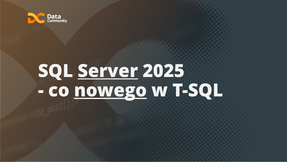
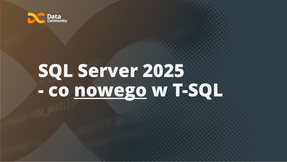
Server underline: present -> none
